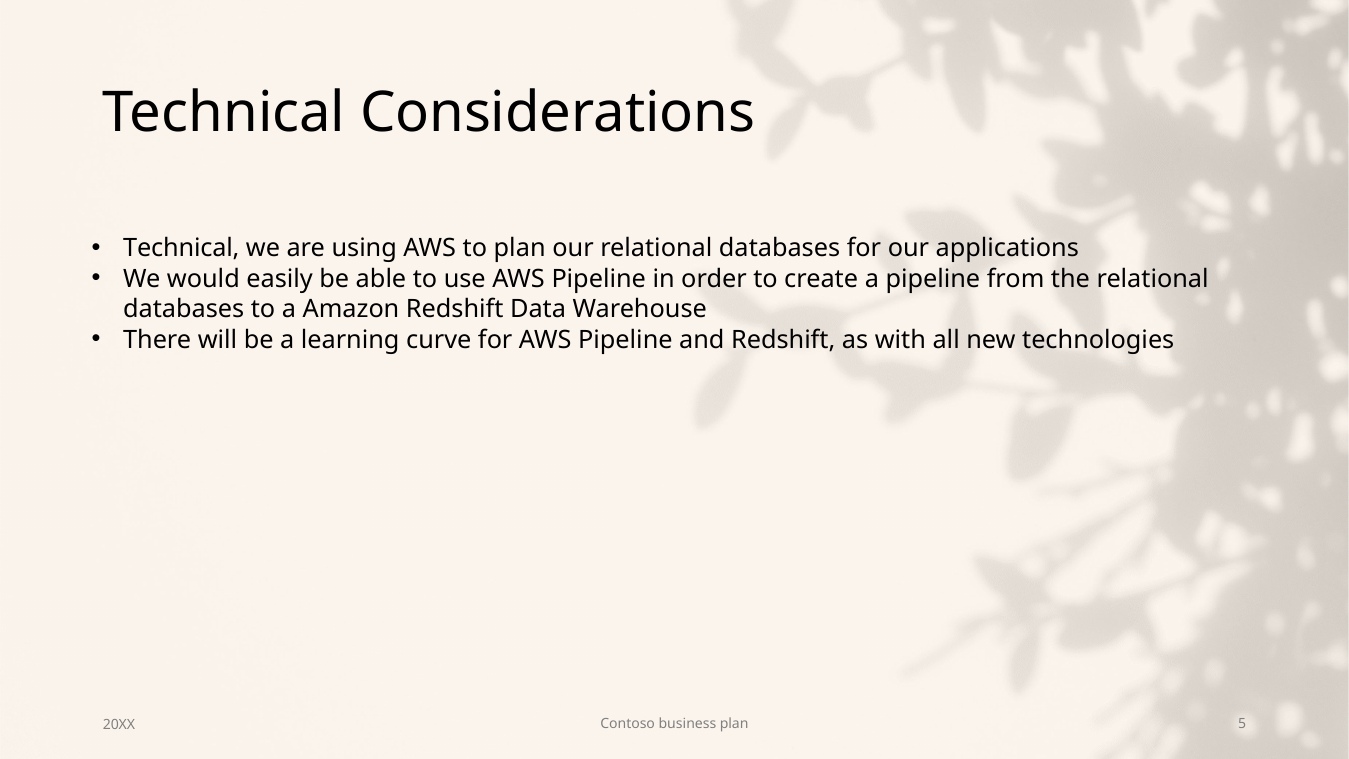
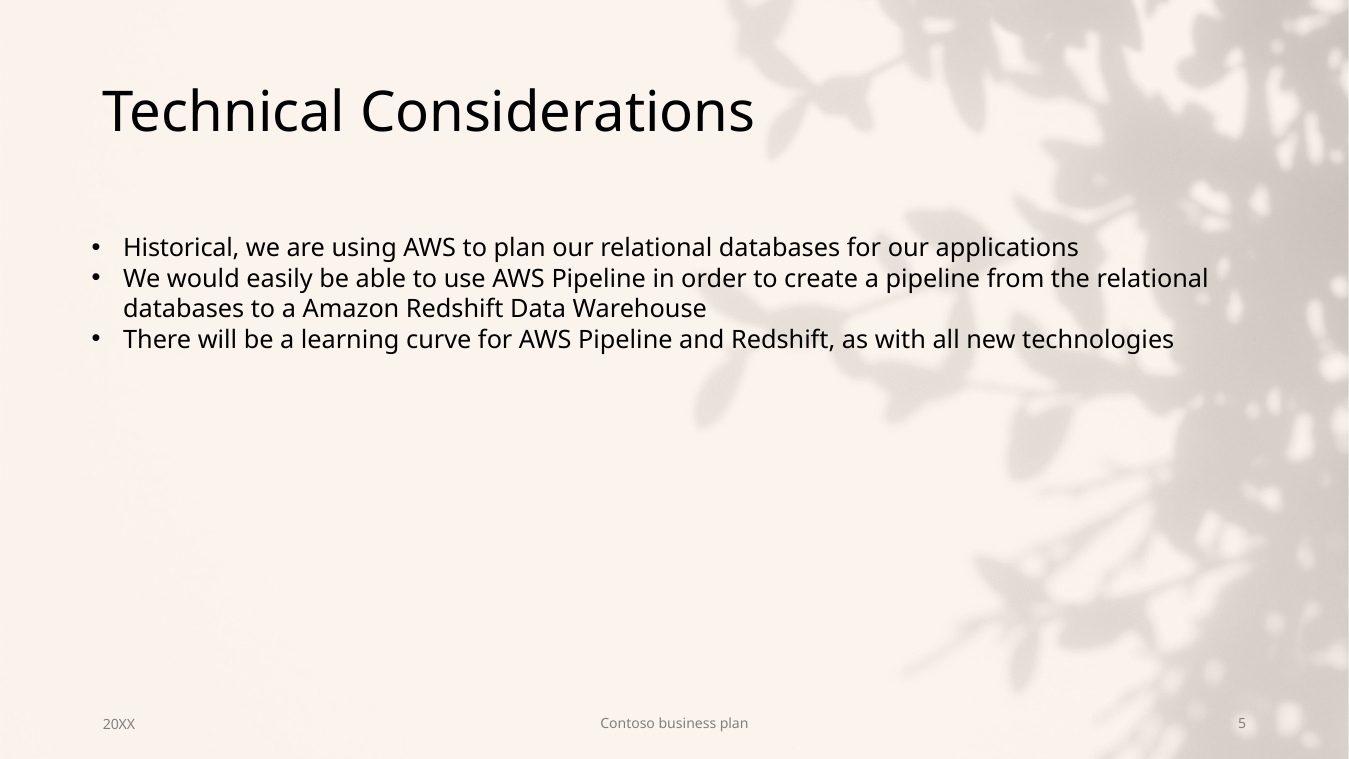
Technical at (181, 249): Technical -> Historical
